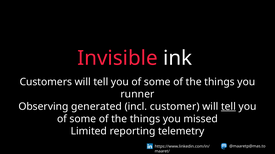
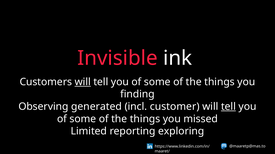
will at (83, 82) underline: none -> present
runner: runner -> finding
telemetry: telemetry -> exploring
